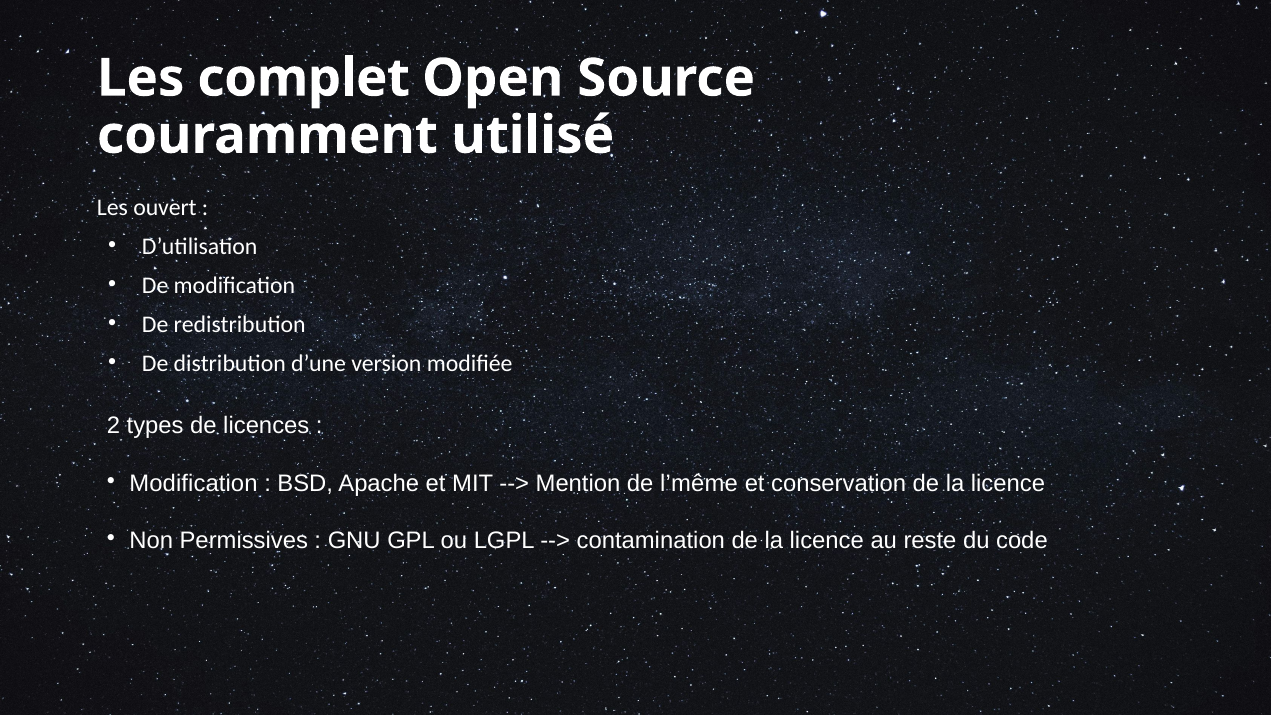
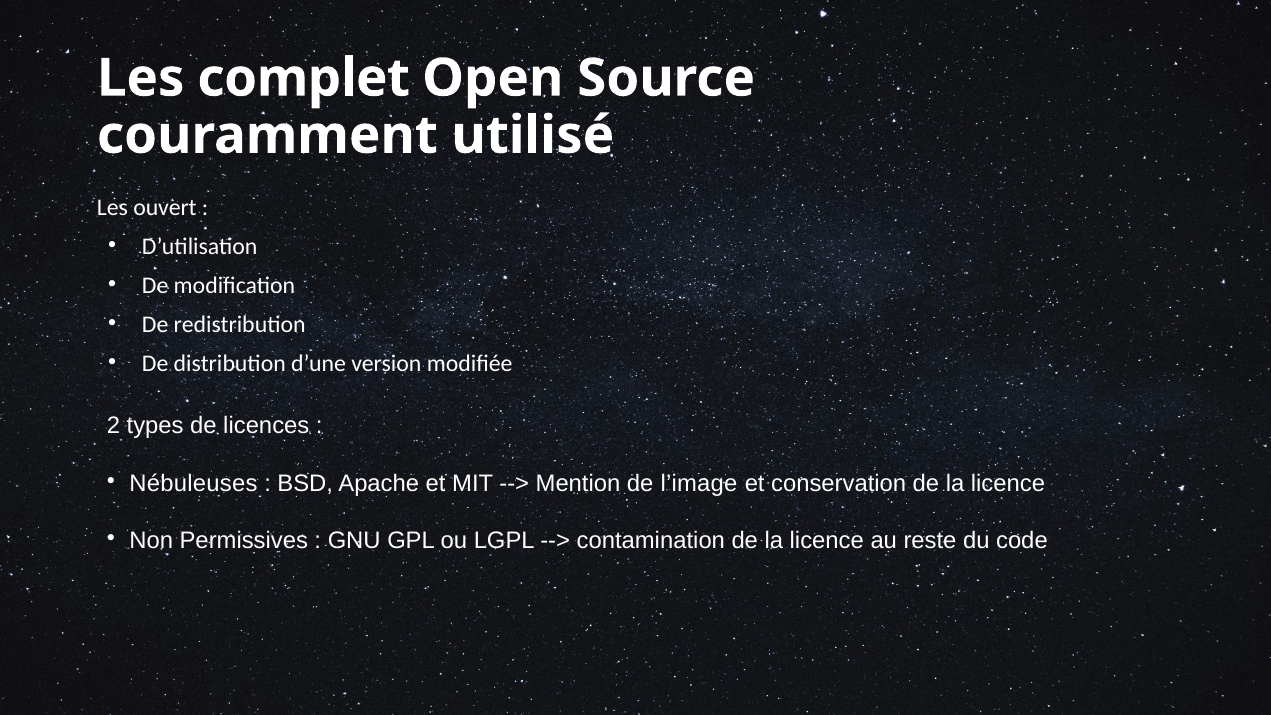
Modification at (194, 483): Modification -> Nébuleuses
l’même: l’même -> l’image
